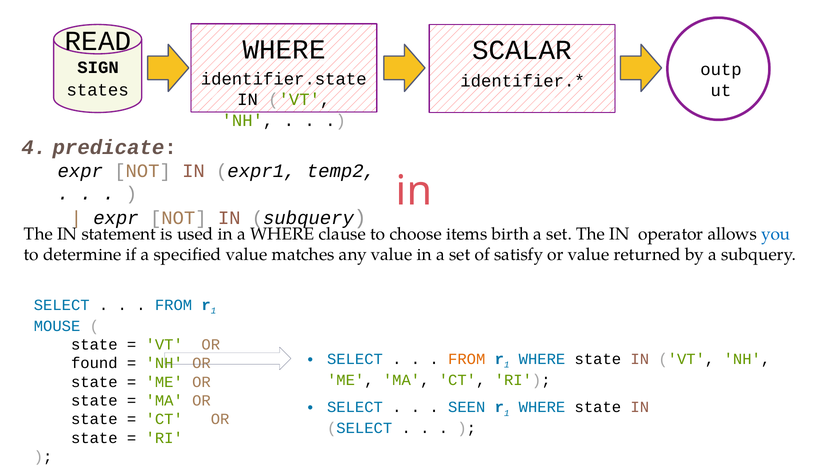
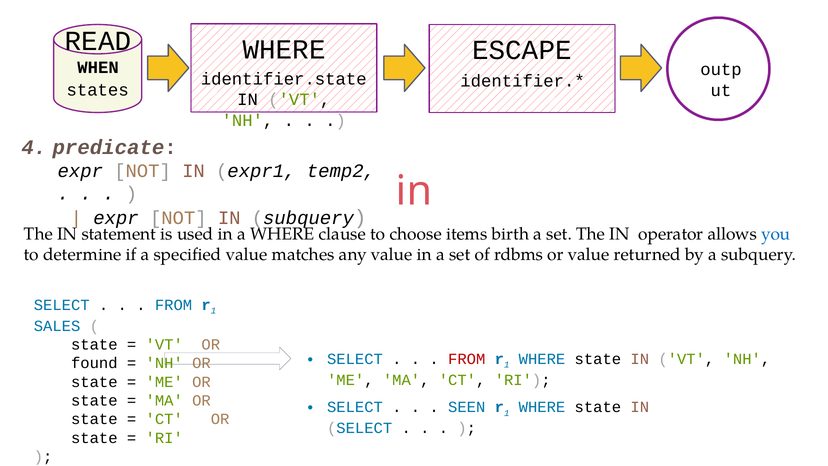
SCALAR: SCALAR -> ESCAPE
SIGN: SIGN -> WHEN
satisfy: satisfy -> rdbms
MOUSE: MOUSE -> SALES
FROM at (467, 359) colour: orange -> red
